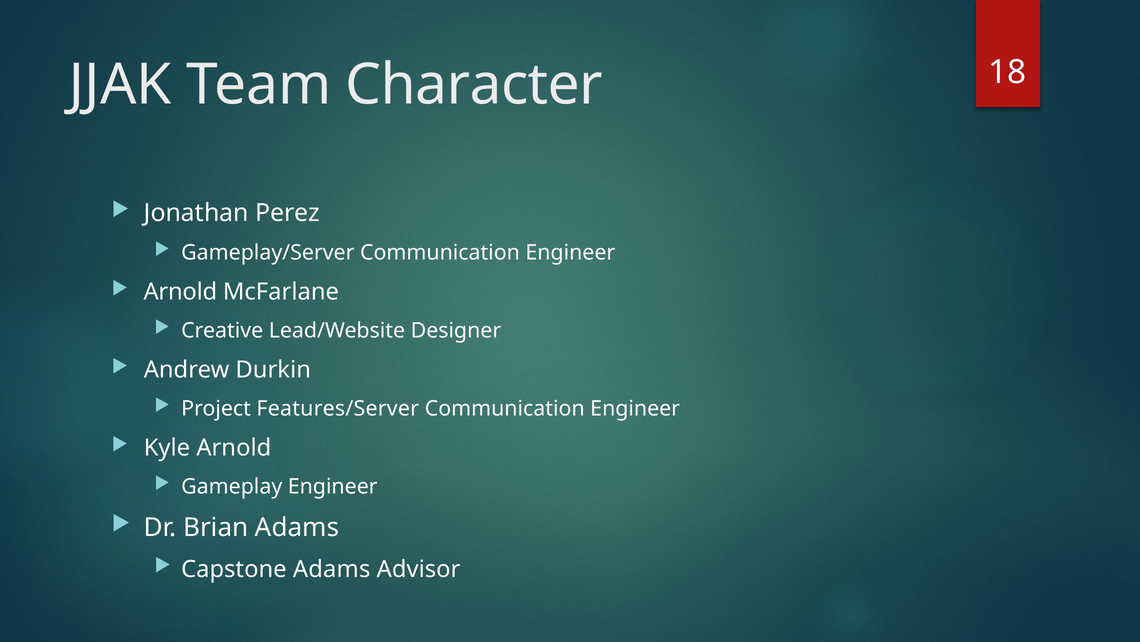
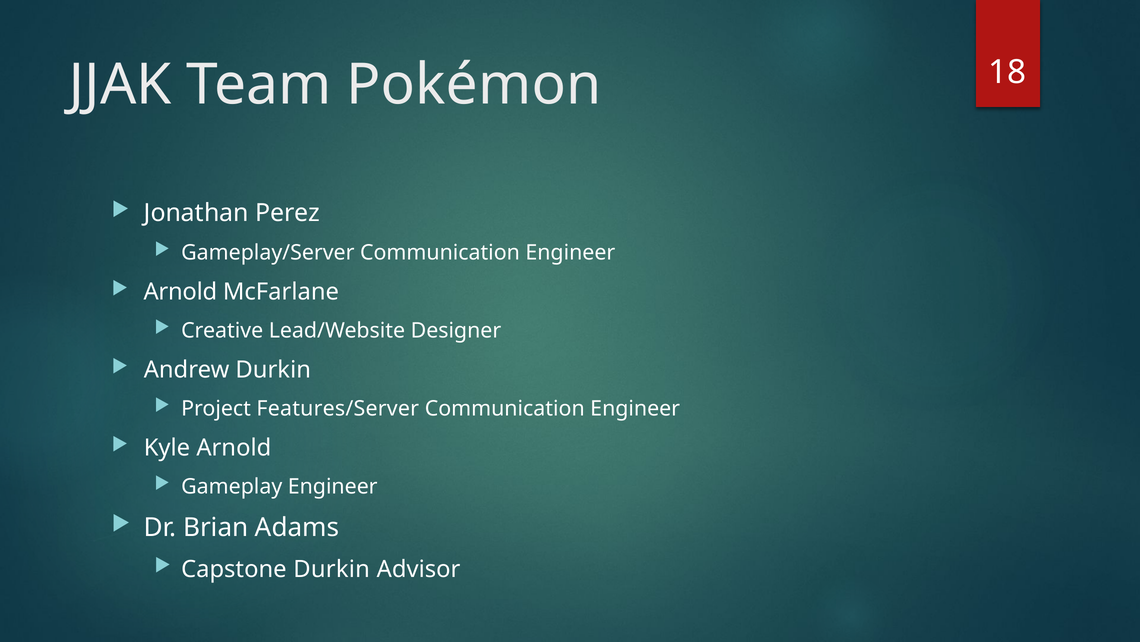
Character: Character -> Pokémon
Capstone Adams: Adams -> Durkin
